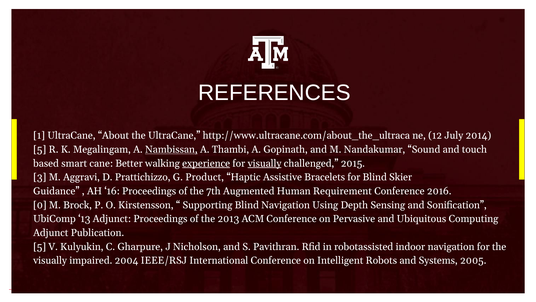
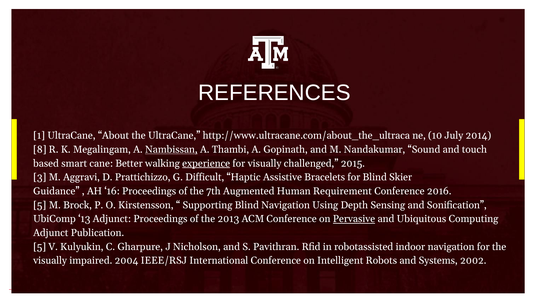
12: 12 -> 10
5 at (40, 149): 5 -> 8
visually at (265, 163) underline: present -> none
Product: Product -> Difficult
0 at (40, 205): 0 -> 5
Pervasive underline: none -> present
2005: 2005 -> 2002
